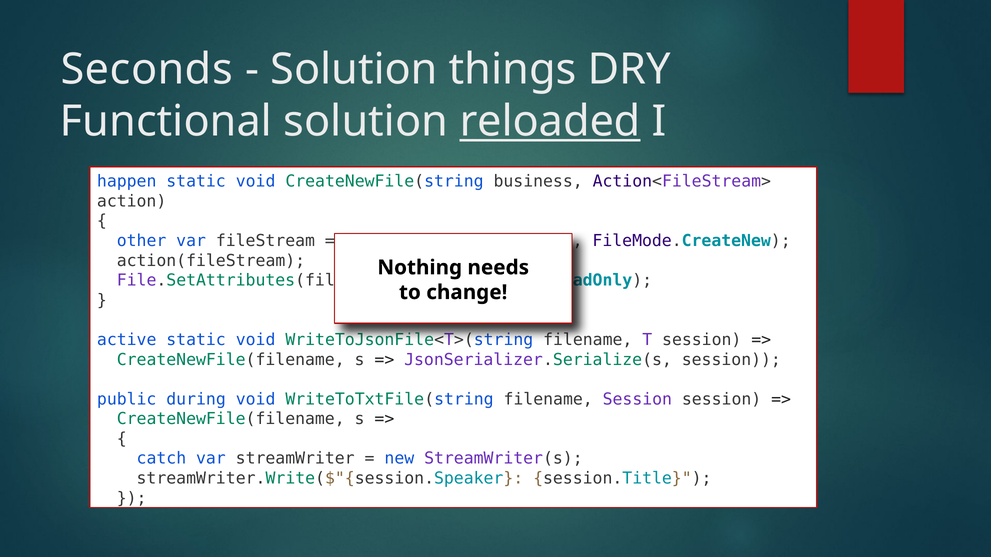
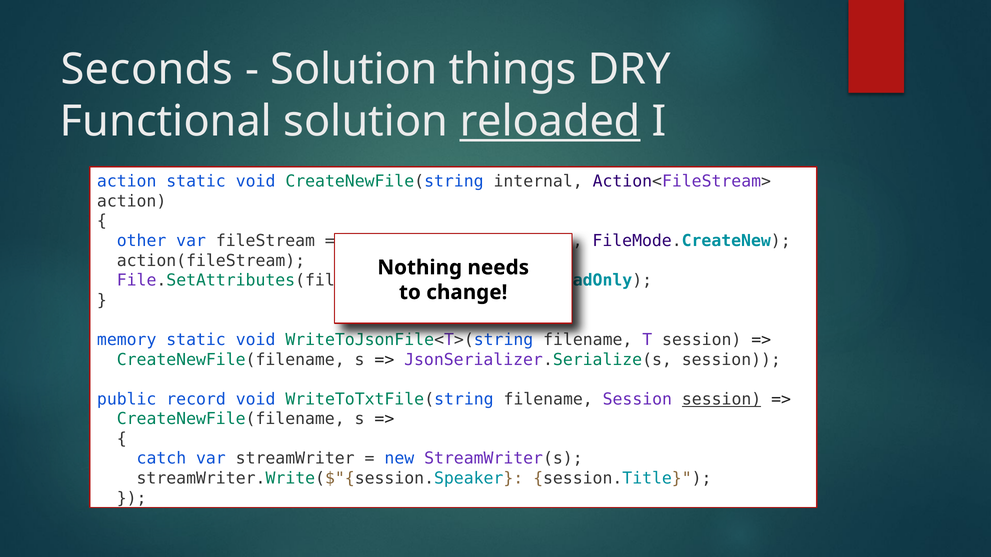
happen at (127, 182): happen -> action
business: business -> internal
active: active -> memory
during: during -> record
session at (722, 399) underline: none -> present
